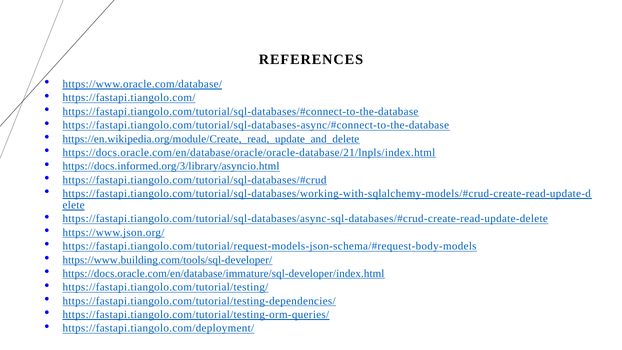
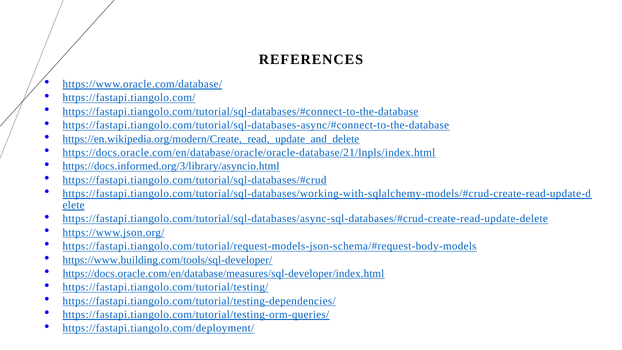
https://en.wikipedia.org/module/Create,_read,_update_and_delete: https://en.wikipedia.org/module/Create,_read,_update_and_delete -> https://en.wikipedia.org/modern/Create,_read,_update_and_delete
https://docs.oracle.com/en/database/immature/sql-developer/index.html: https://docs.oracle.com/en/database/immature/sql-developer/index.html -> https://docs.oracle.com/en/database/measures/sql-developer/index.html
